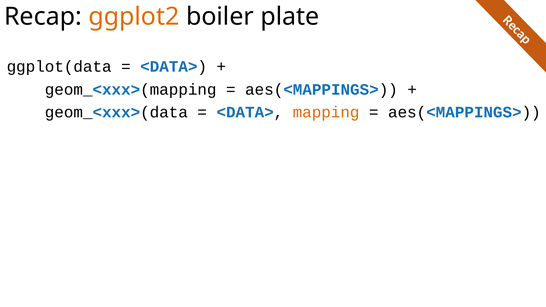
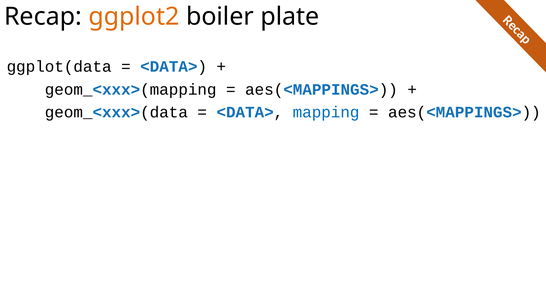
mapping colour: orange -> blue
